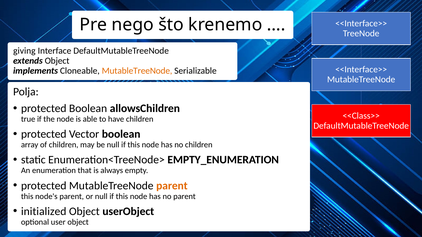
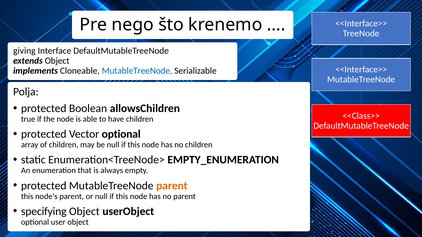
MutableTreeNode at (137, 71) colour: orange -> blue
Vector boolean: boolean -> optional
initialized: initialized -> specifying
